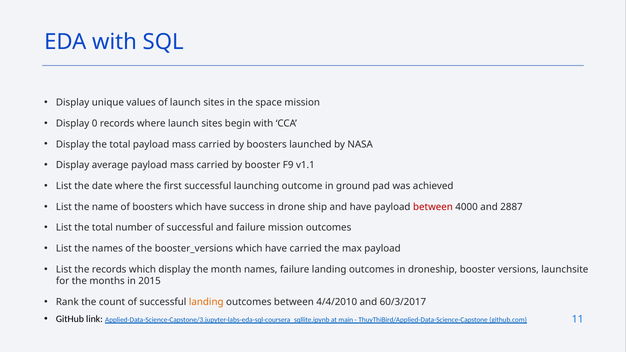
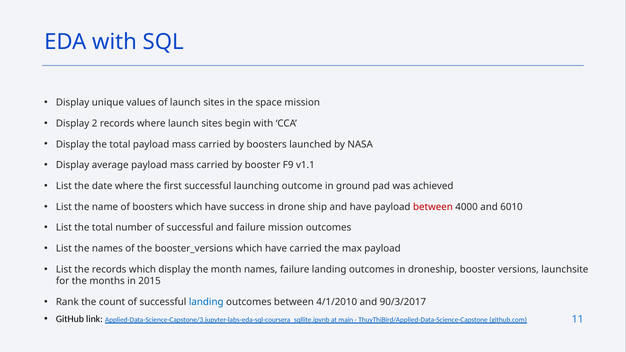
0: 0 -> 2
2887: 2887 -> 6010
landing at (206, 302) colour: orange -> blue
4/4/2010: 4/4/2010 -> 4/1/2010
60/3/2017: 60/3/2017 -> 90/3/2017
